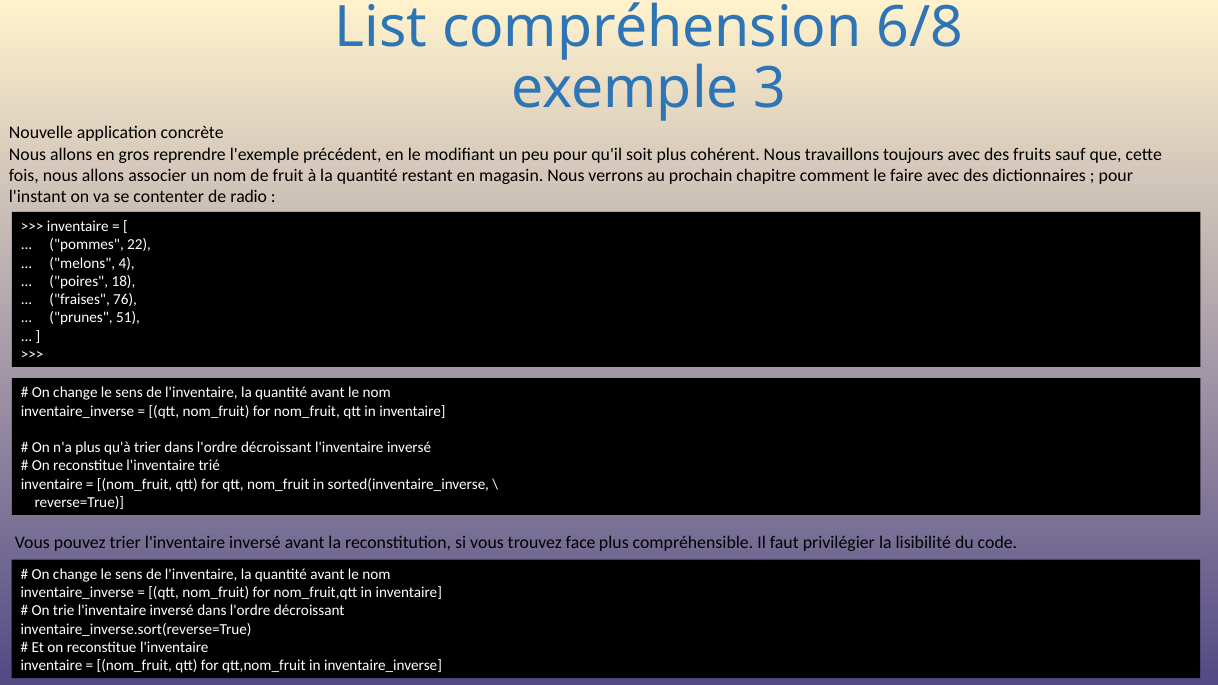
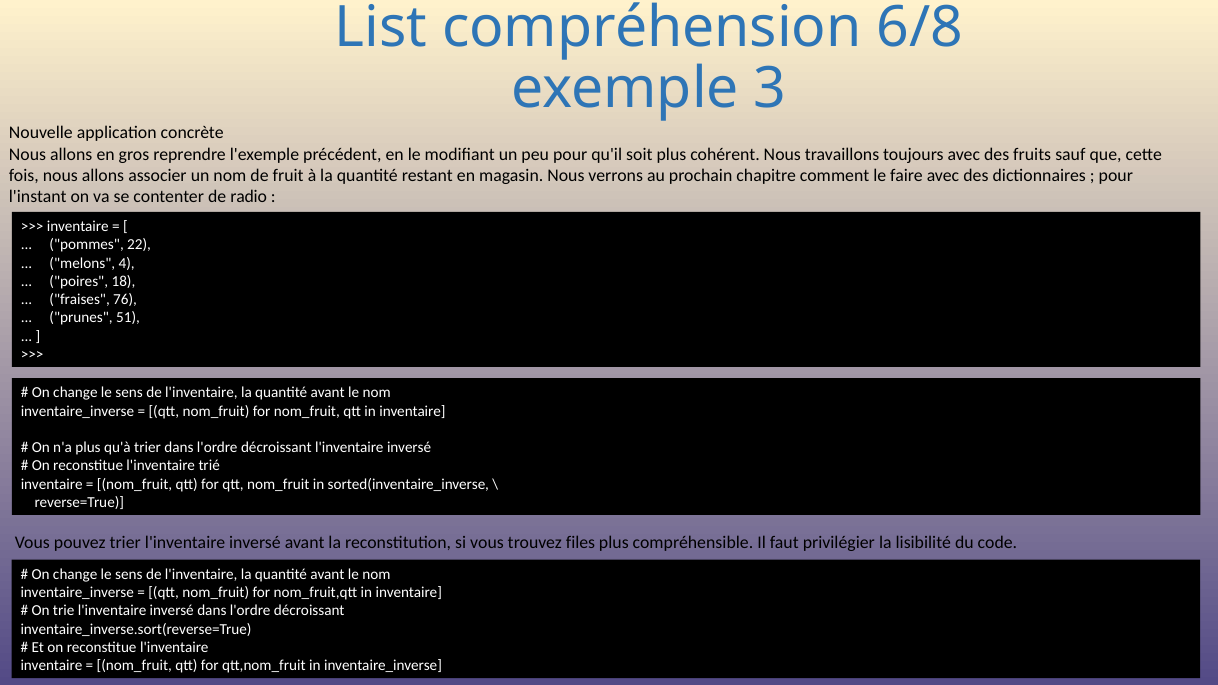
face: face -> files
